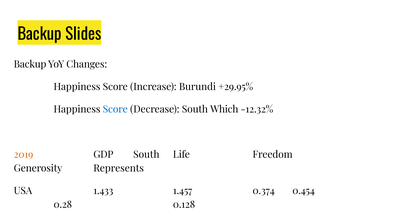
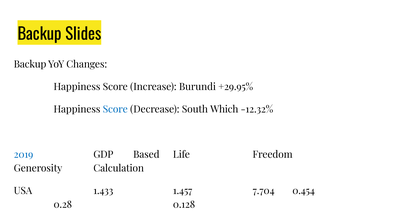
2019 colour: orange -> blue
GDP South: South -> Based
Represents: Represents -> Calculation
0.374: 0.374 -> 7.704
